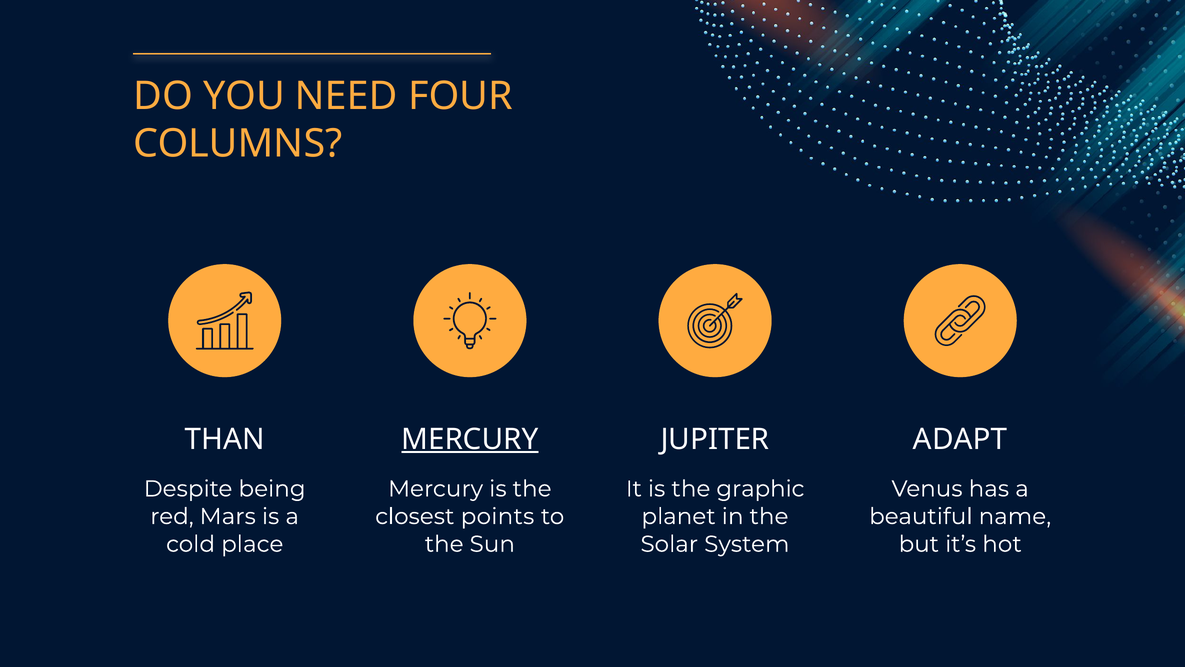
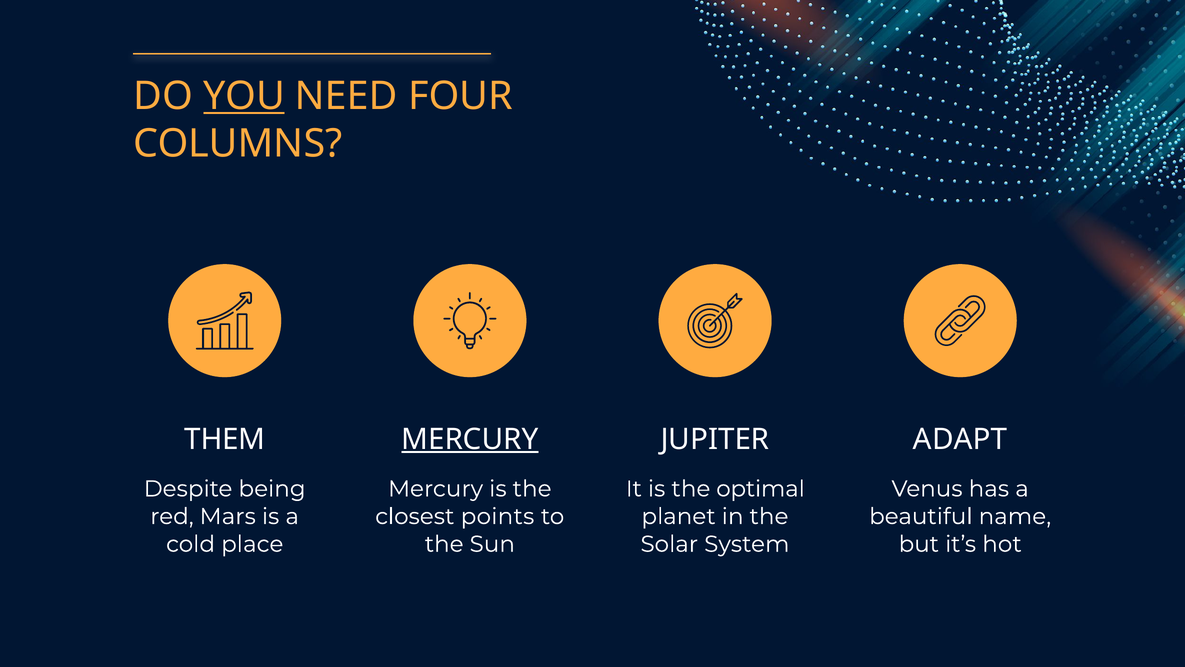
YOU underline: none -> present
THAN: THAN -> THEM
graphic: graphic -> optimal
